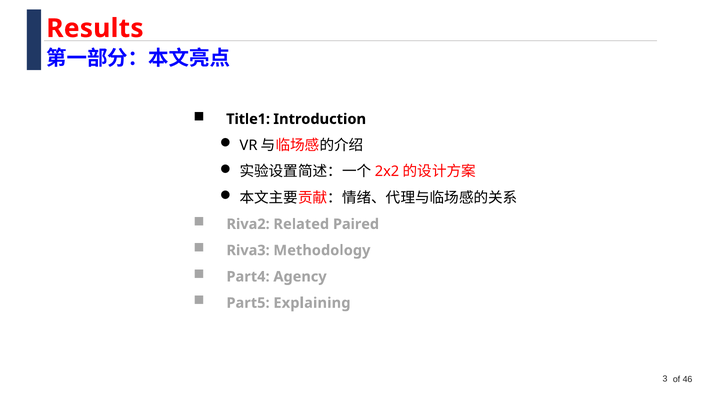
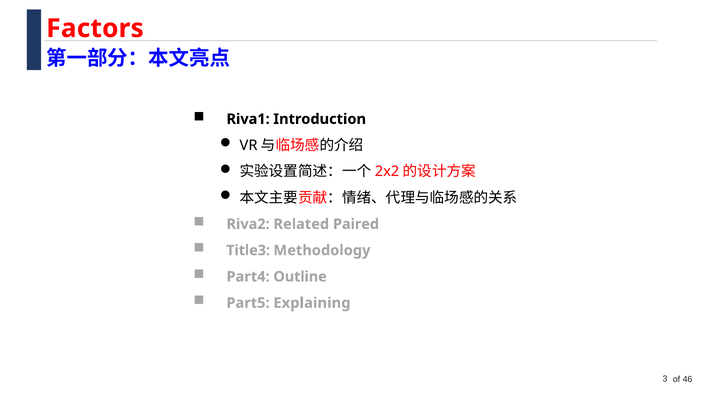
Results: Results -> Factors
Title1: Title1 -> Riva1
Riva3: Riva3 -> Title3
Agency: Agency -> Outline
